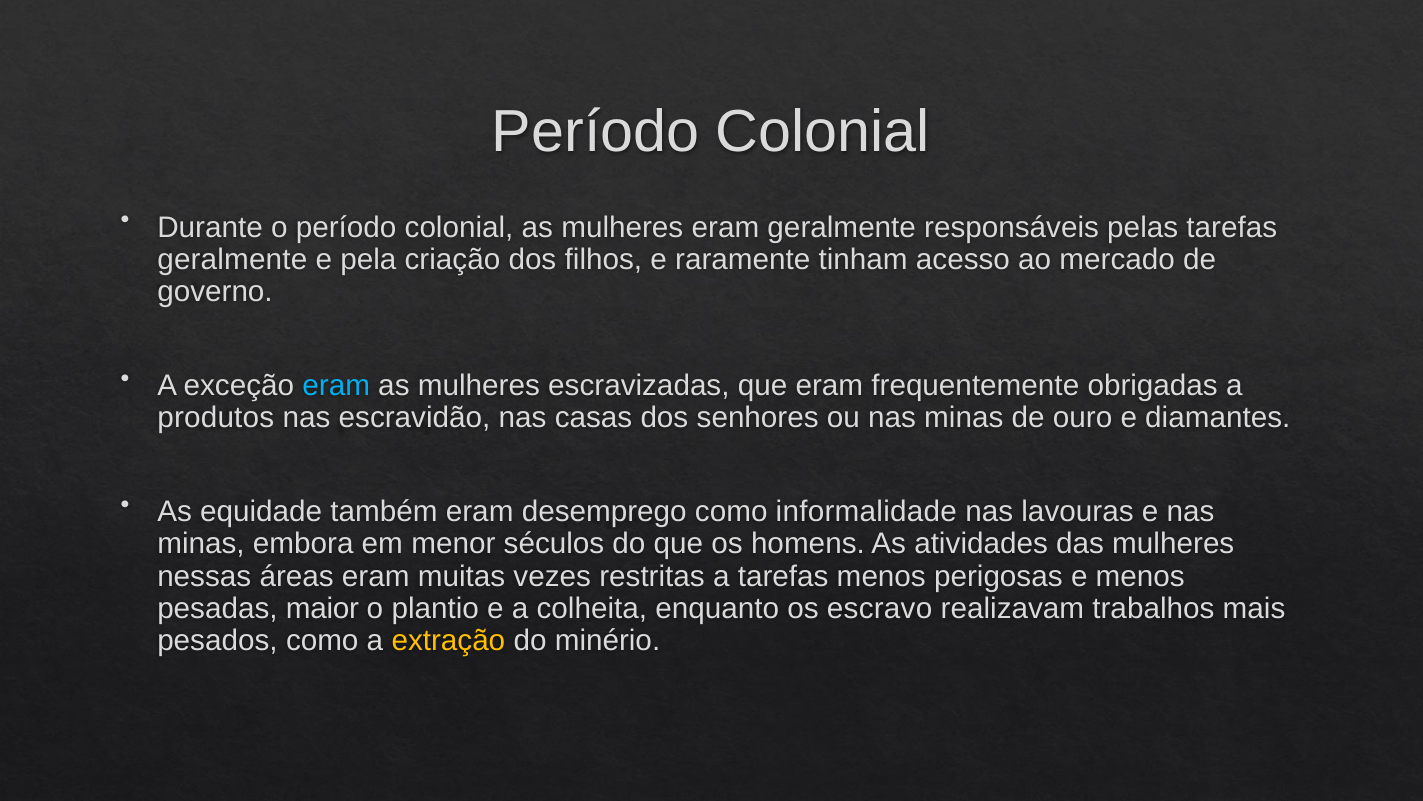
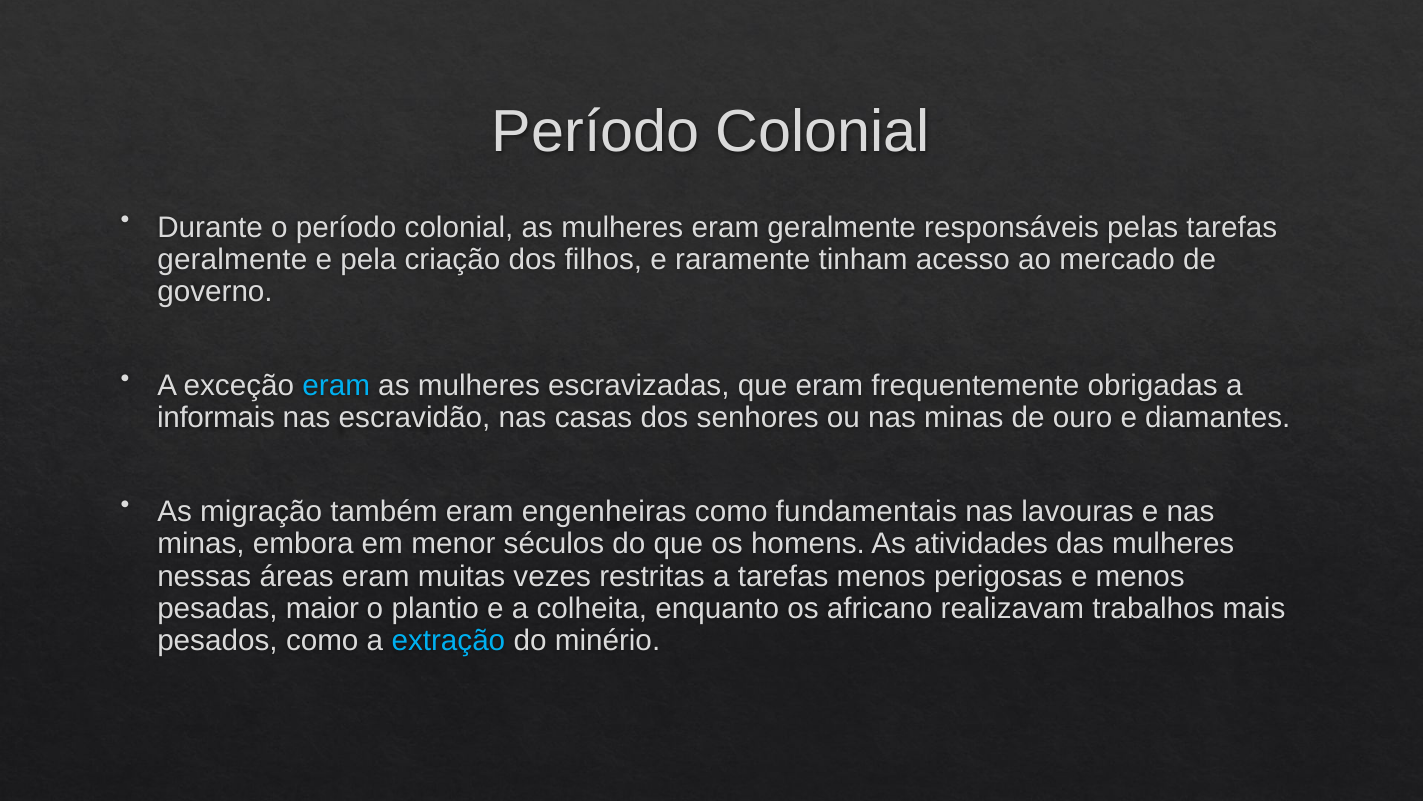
produtos: produtos -> informais
equidade: equidade -> migração
desemprego: desemprego -> engenheiras
informalidade: informalidade -> fundamentais
escravo: escravo -> africano
extração colour: yellow -> light blue
